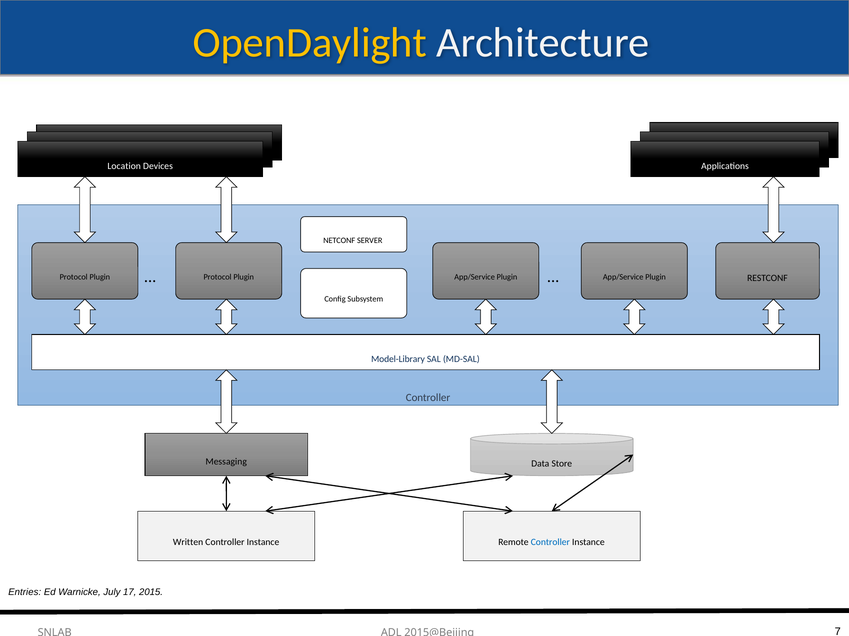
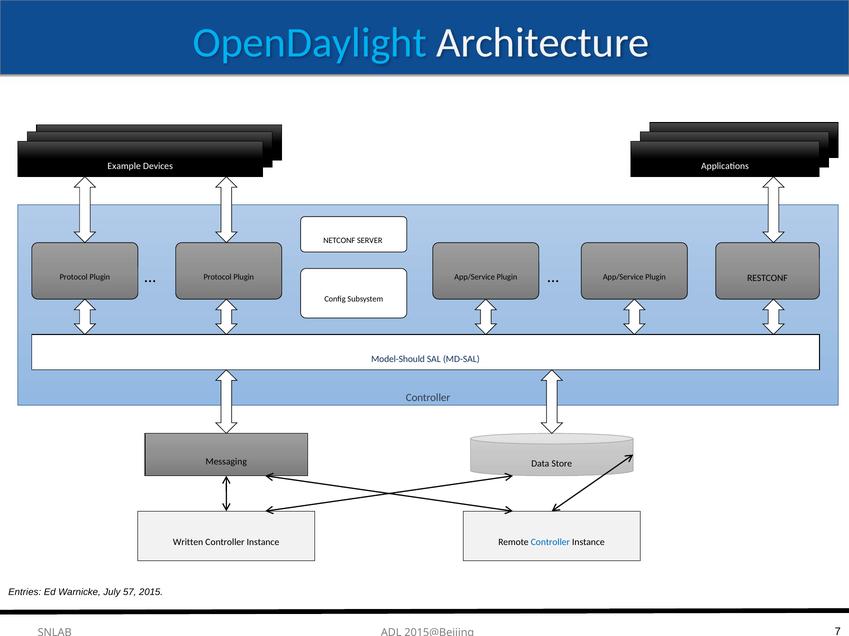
OpenDaylight colour: yellow -> light blue
Location: Location -> Example
Model-Library: Model-Library -> Model-Should
17: 17 -> 57
